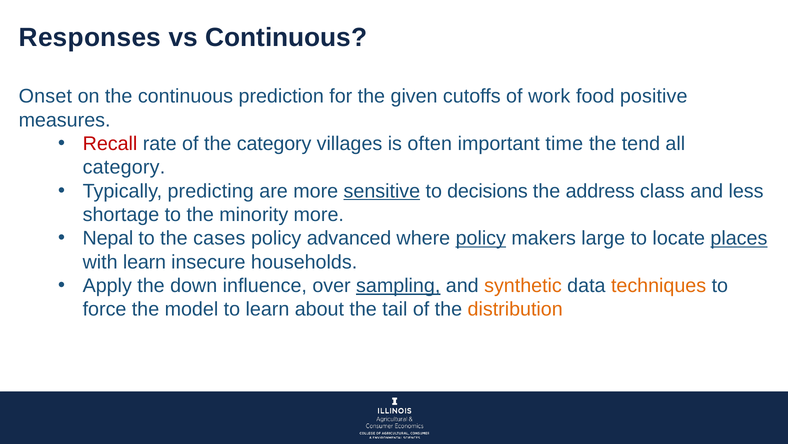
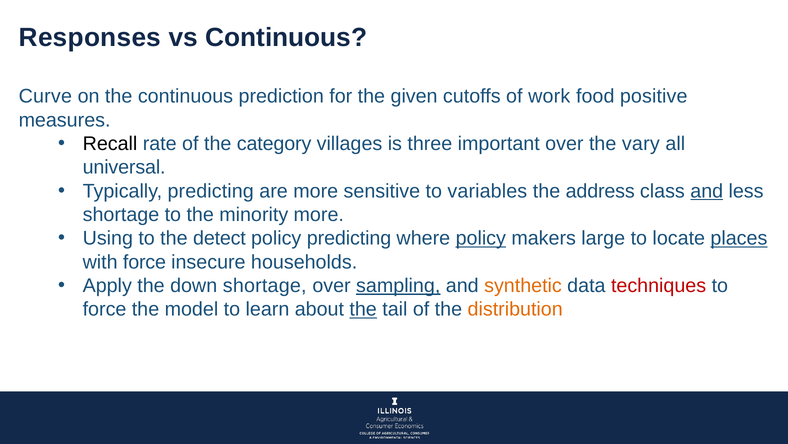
Onset: Onset -> Curve
Recall colour: red -> black
often: often -> three
important time: time -> over
tend: tend -> vary
category at (124, 167): category -> universal
sensitive underline: present -> none
decisions: decisions -> variables
and at (707, 191) underline: none -> present
Nepal: Nepal -> Using
cases: cases -> detect
policy advanced: advanced -> predicting
with learn: learn -> force
down influence: influence -> shortage
techniques colour: orange -> red
the at (363, 309) underline: none -> present
